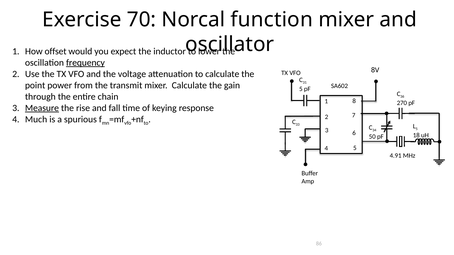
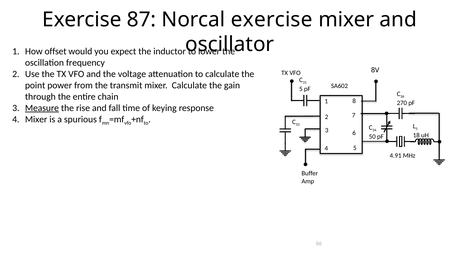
70: 70 -> 87
Norcal function: function -> exercise
frequency underline: present -> none
4 Much: Much -> Mixer
